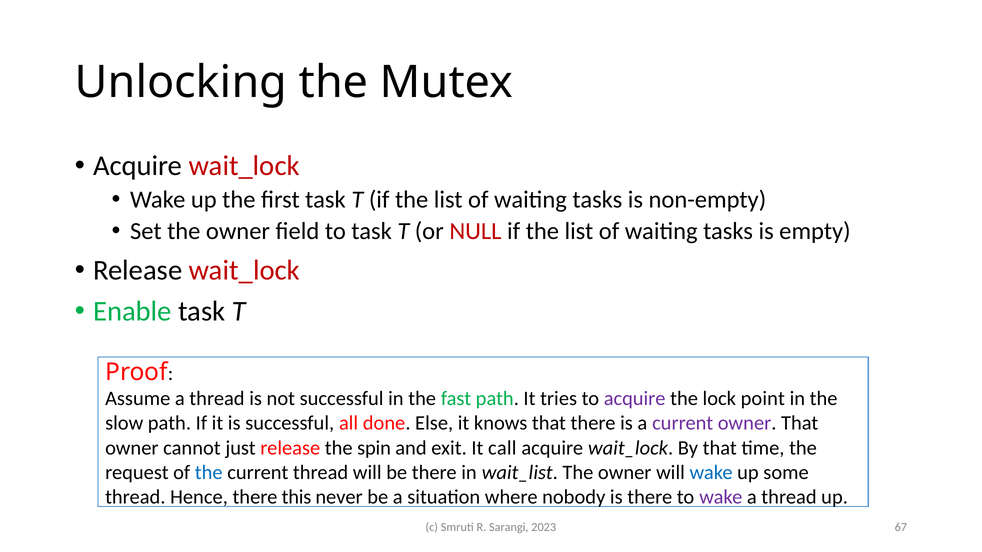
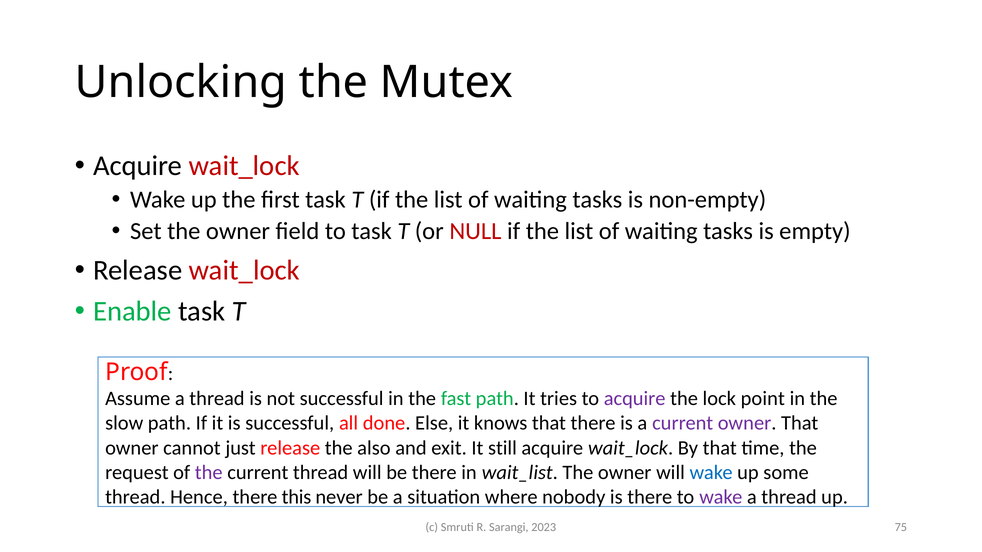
spin: spin -> also
call: call -> still
the at (209, 473) colour: blue -> purple
67: 67 -> 75
